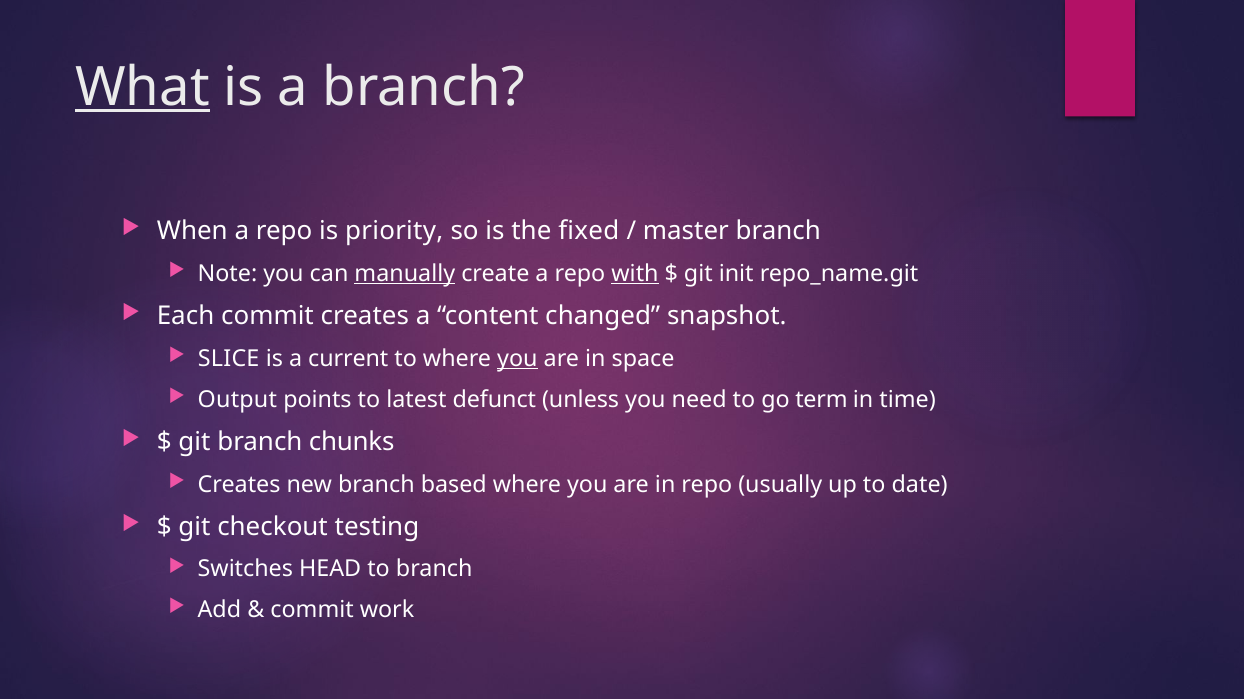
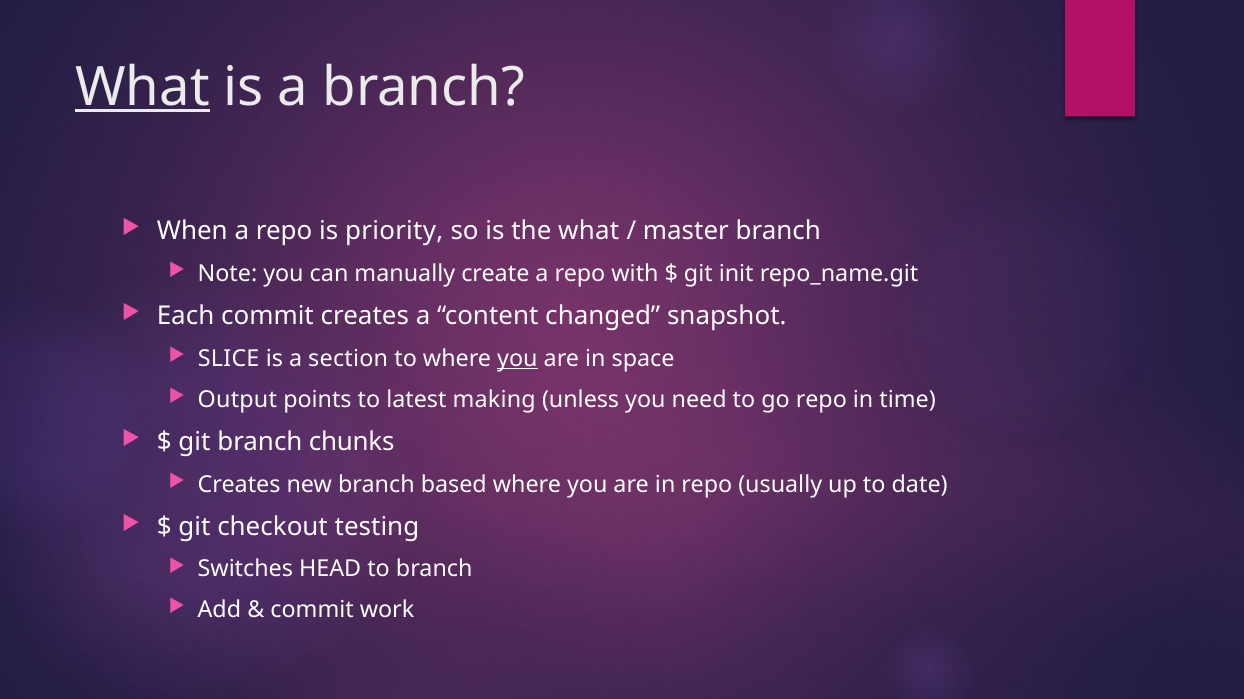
the fixed: fixed -> what
manually underline: present -> none
with underline: present -> none
current: current -> section
defunct: defunct -> making
go term: term -> repo
